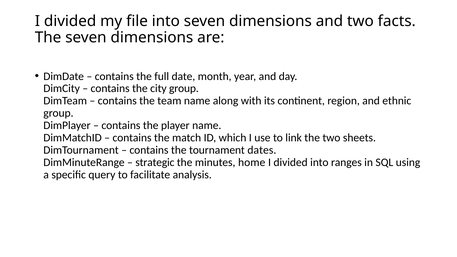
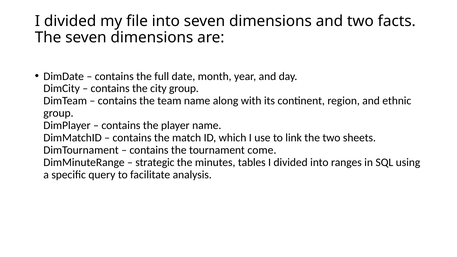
dates: dates -> come
home: home -> tables
